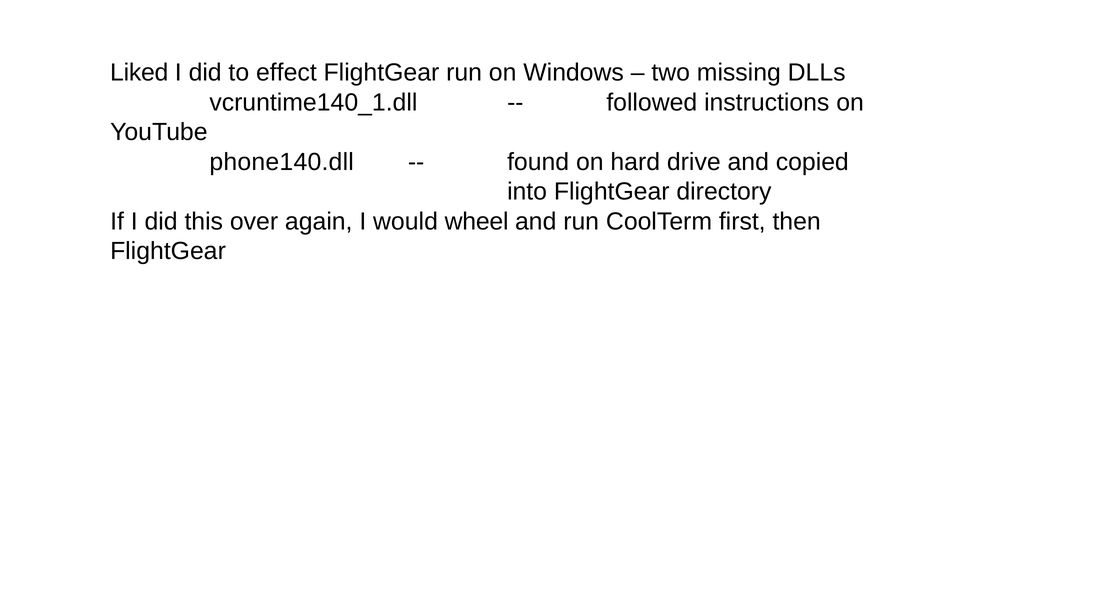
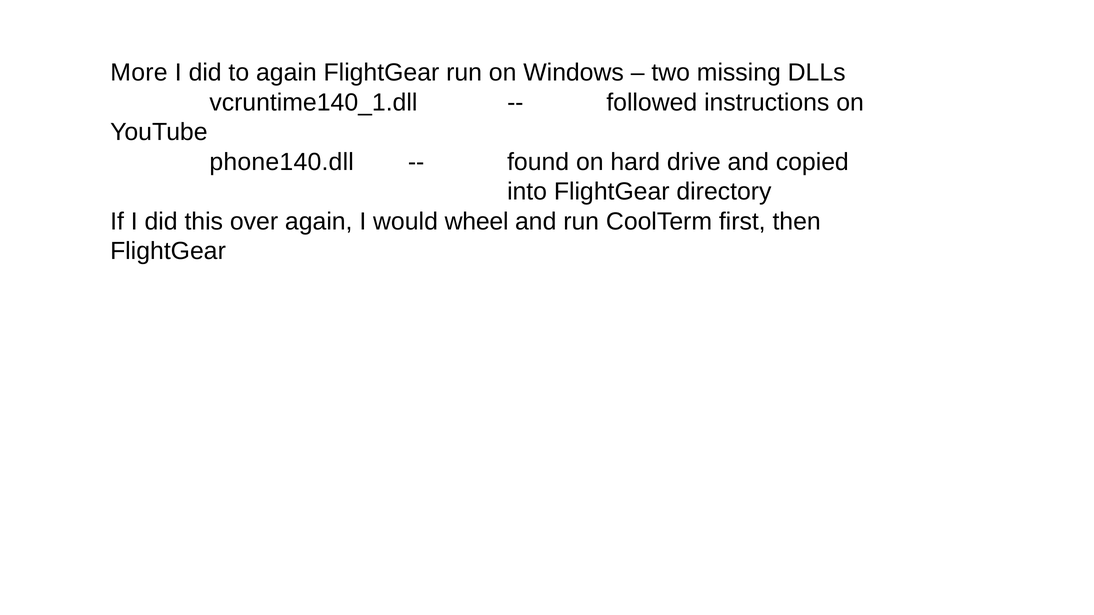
Liked: Liked -> More
to effect: effect -> again
